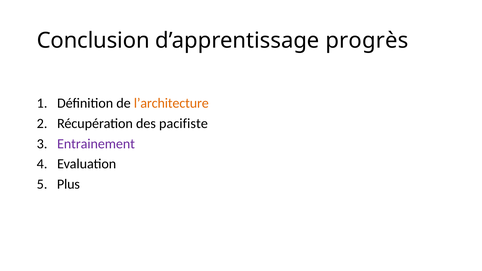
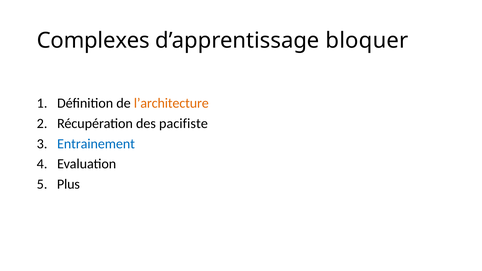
Conclusion: Conclusion -> Complexes
progrès: progrès -> bloquer
Entrainement colour: purple -> blue
